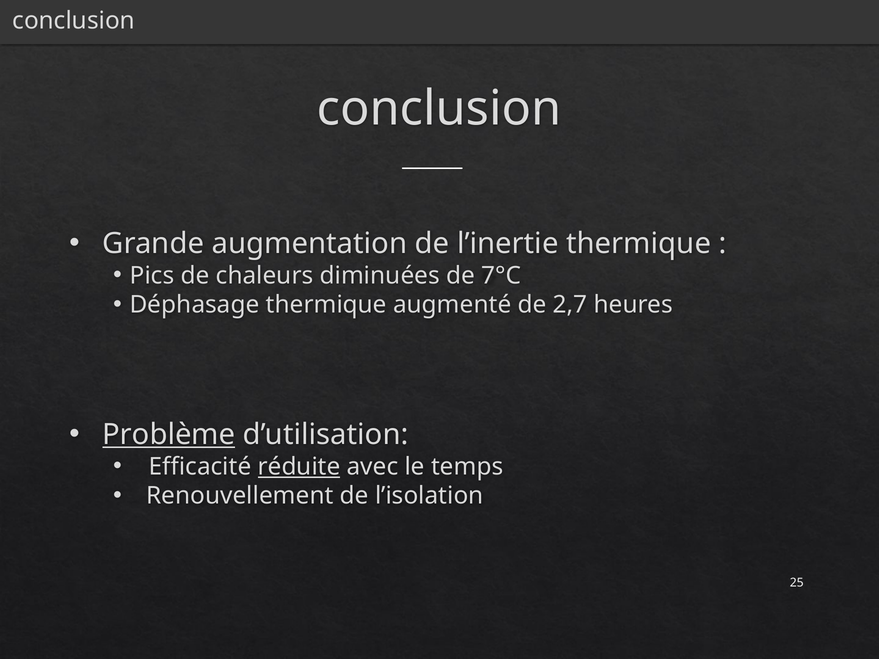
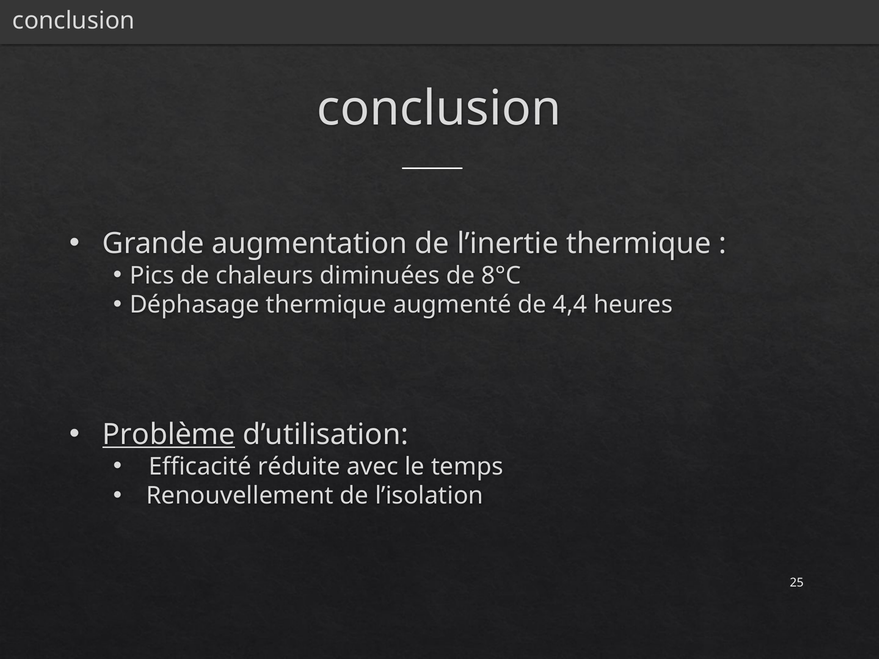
7°C: 7°C -> 8°C
2,7: 2,7 -> 4,4
réduite underline: present -> none
